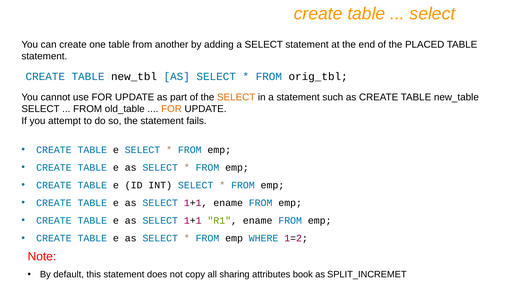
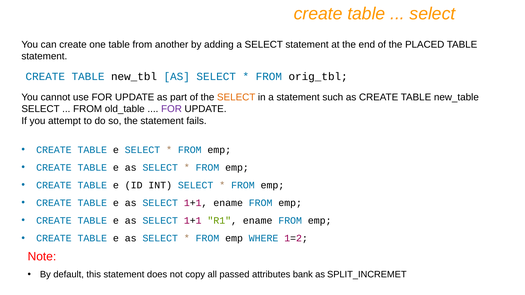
FOR at (171, 109) colour: orange -> purple
sharing: sharing -> passed
book: book -> bank
